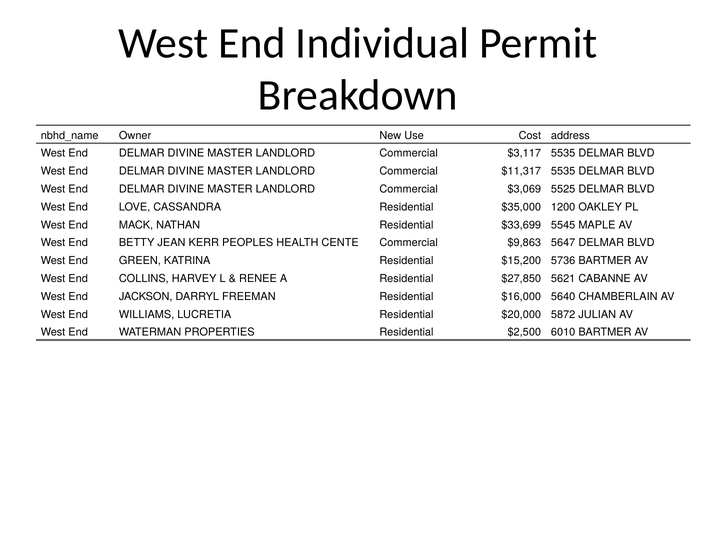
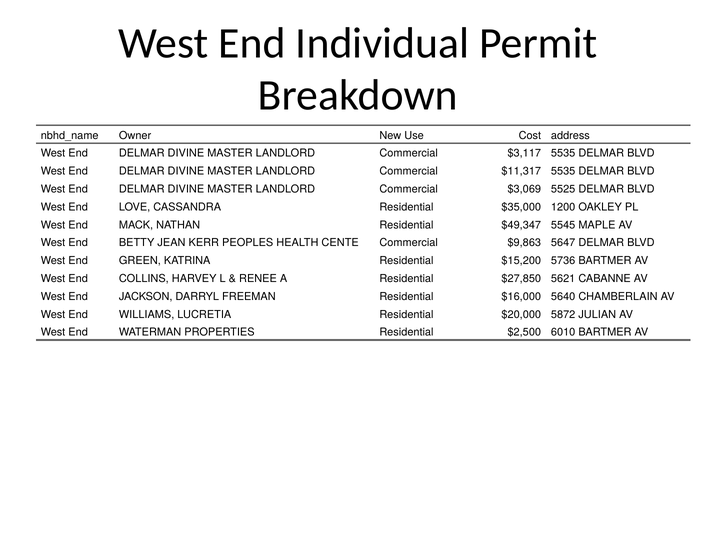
$33,699: $33,699 -> $49,347
